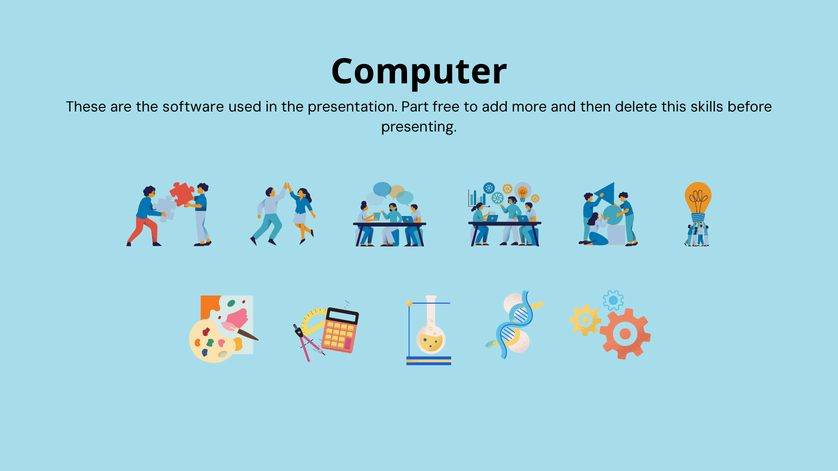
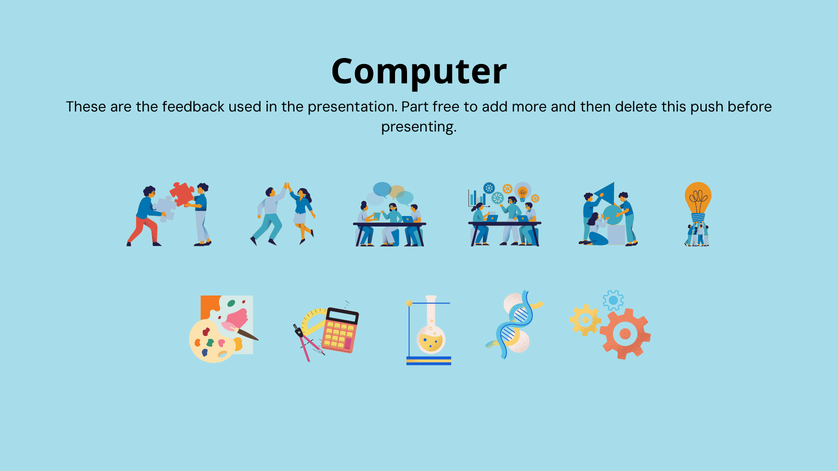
software: software -> feedback
skills: skills -> push
